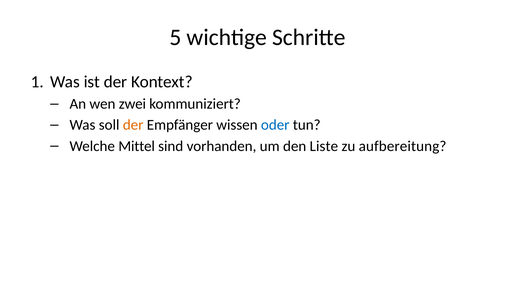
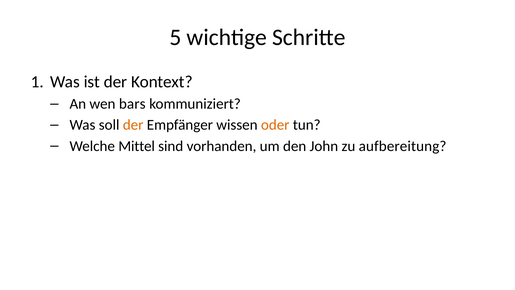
zwei: zwei -> bars
oder colour: blue -> orange
Liste: Liste -> John
